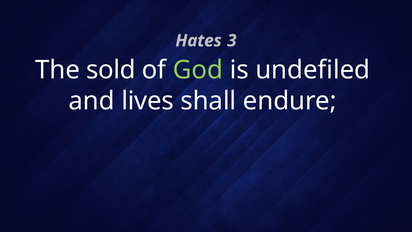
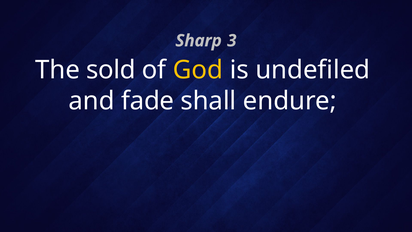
Hates: Hates -> Sharp
God colour: light green -> yellow
lives: lives -> fade
